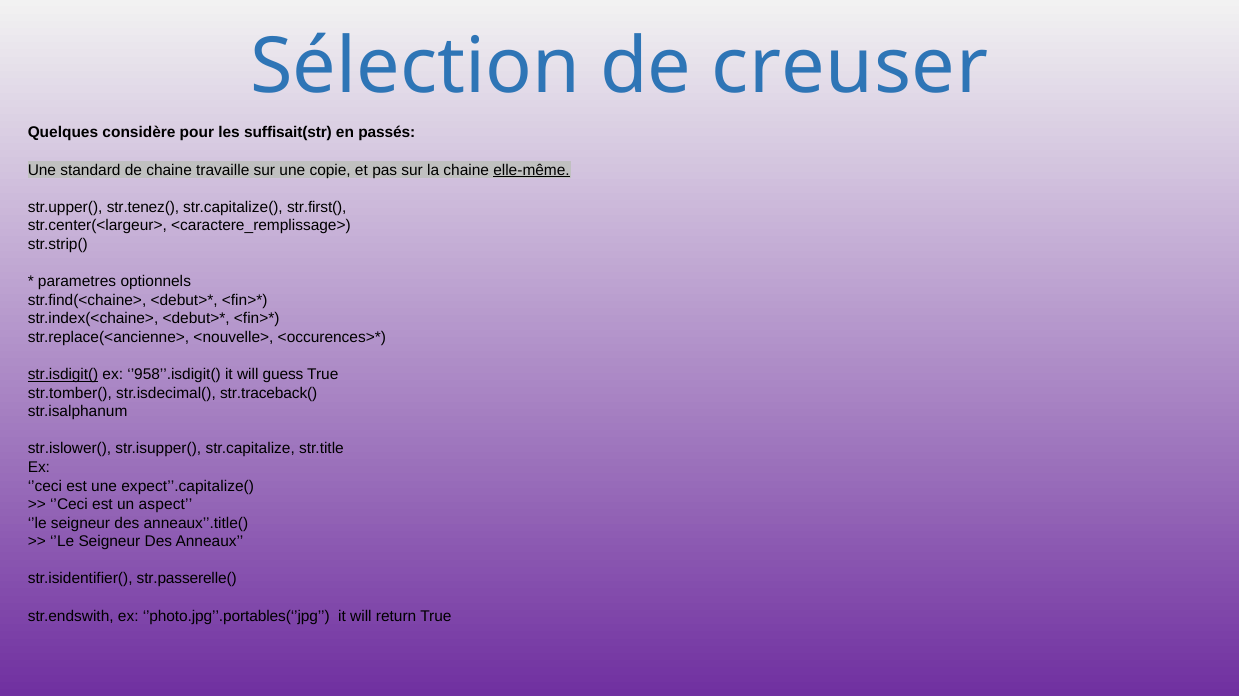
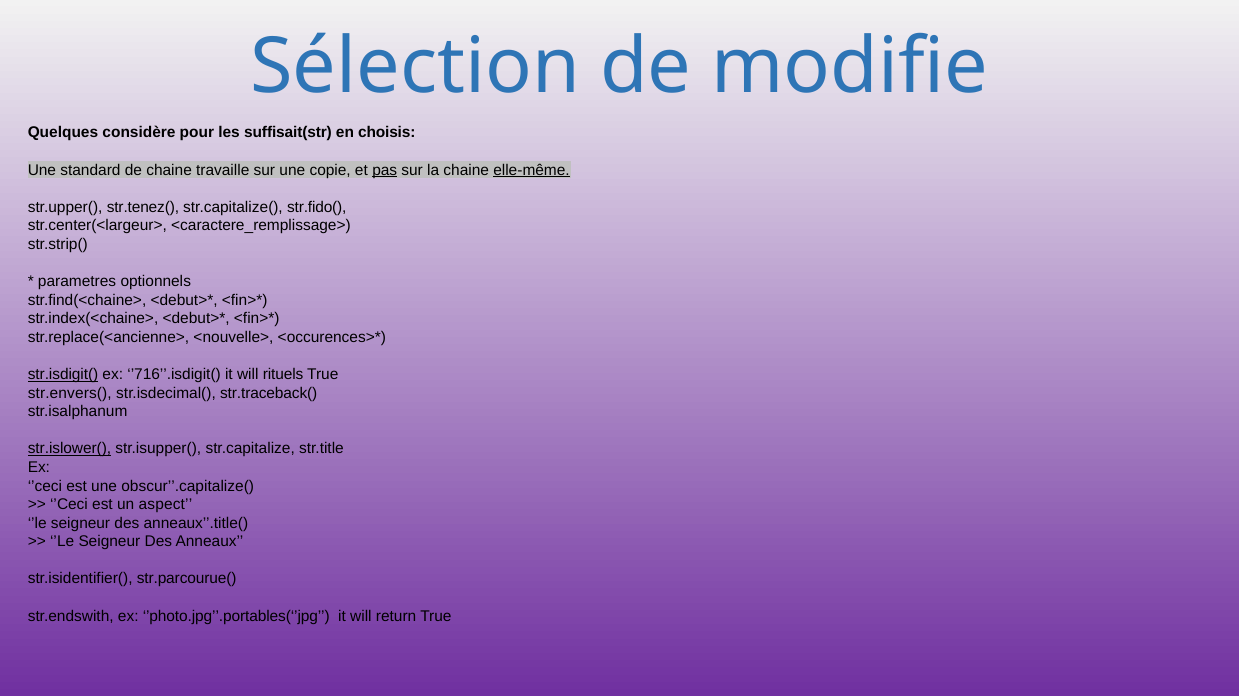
creuser: creuser -> modifie
passés: passés -> choisis
pas underline: none -> present
str.first(: str.first( -> str.fido(
’958’’.isdigit(: ’958’’.isdigit( -> ’716’’.isdigit(
guess: guess -> rituels
str.tomber(: str.tomber( -> str.envers(
str.islower( underline: none -> present
expect’’.capitalize(: expect’’.capitalize( -> obscur’’.capitalize(
str.passerelle(: str.passerelle( -> str.parcourue(
